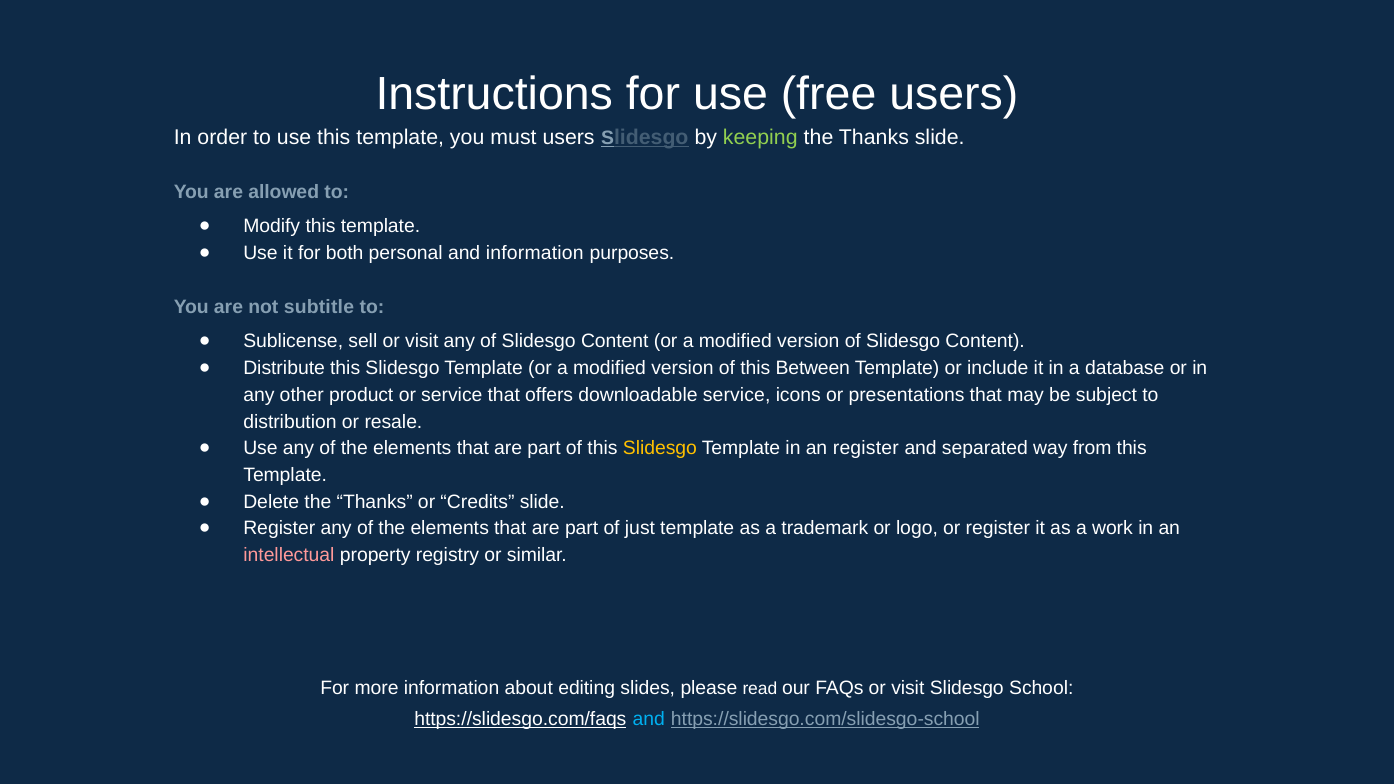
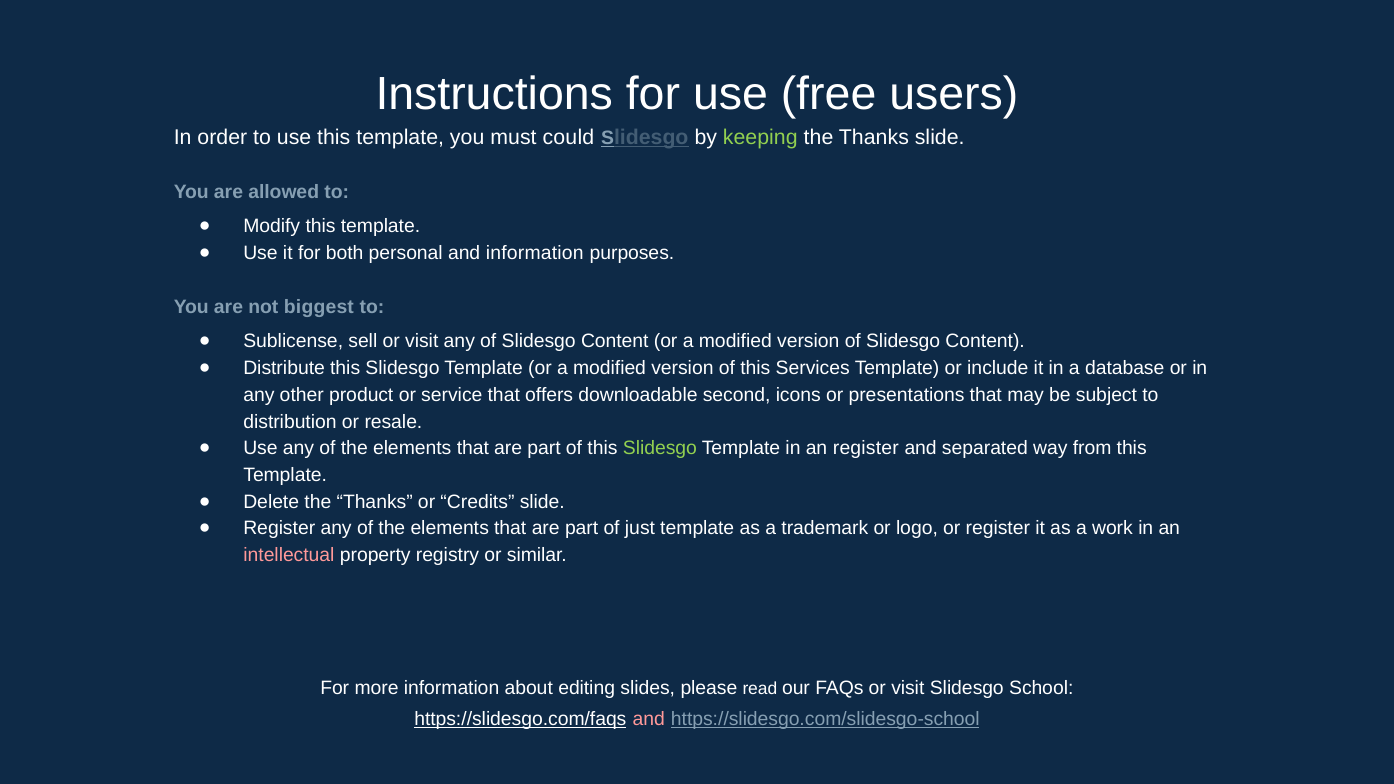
must users: users -> could
subtitle: subtitle -> biggest
Between: Between -> Services
downloadable service: service -> second
Slidesgo at (660, 448) colour: yellow -> light green
and at (649, 719) colour: light blue -> pink
